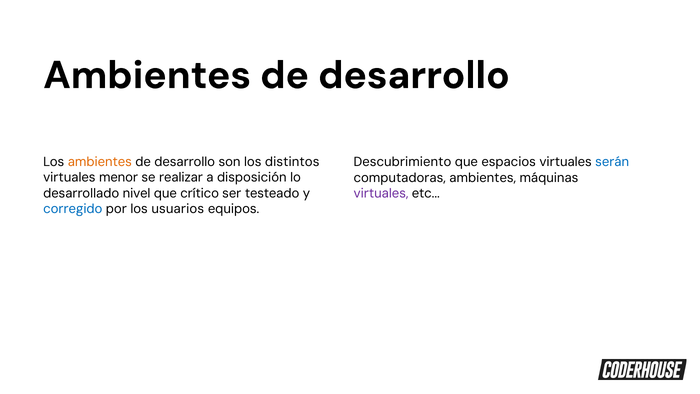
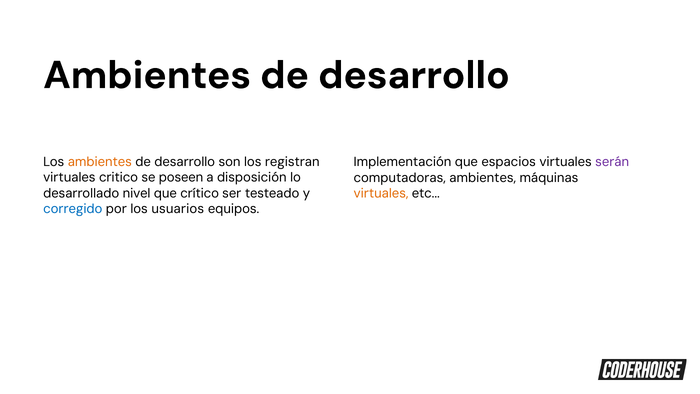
distintos: distintos -> registran
Descubrimiento: Descubrimiento -> Implementación
serán colour: blue -> purple
menor: menor -> critico
realizar: realizar -> poseen
virtuales at (381, 193) colour: purple -> orange
